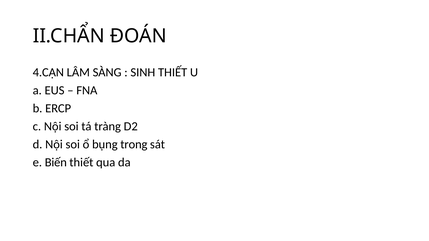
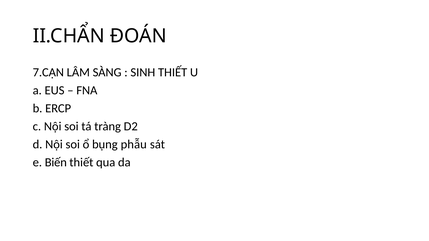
4.CẬN: 4.CẬN -> 7.CẬN
trong: trong -> phẫu
